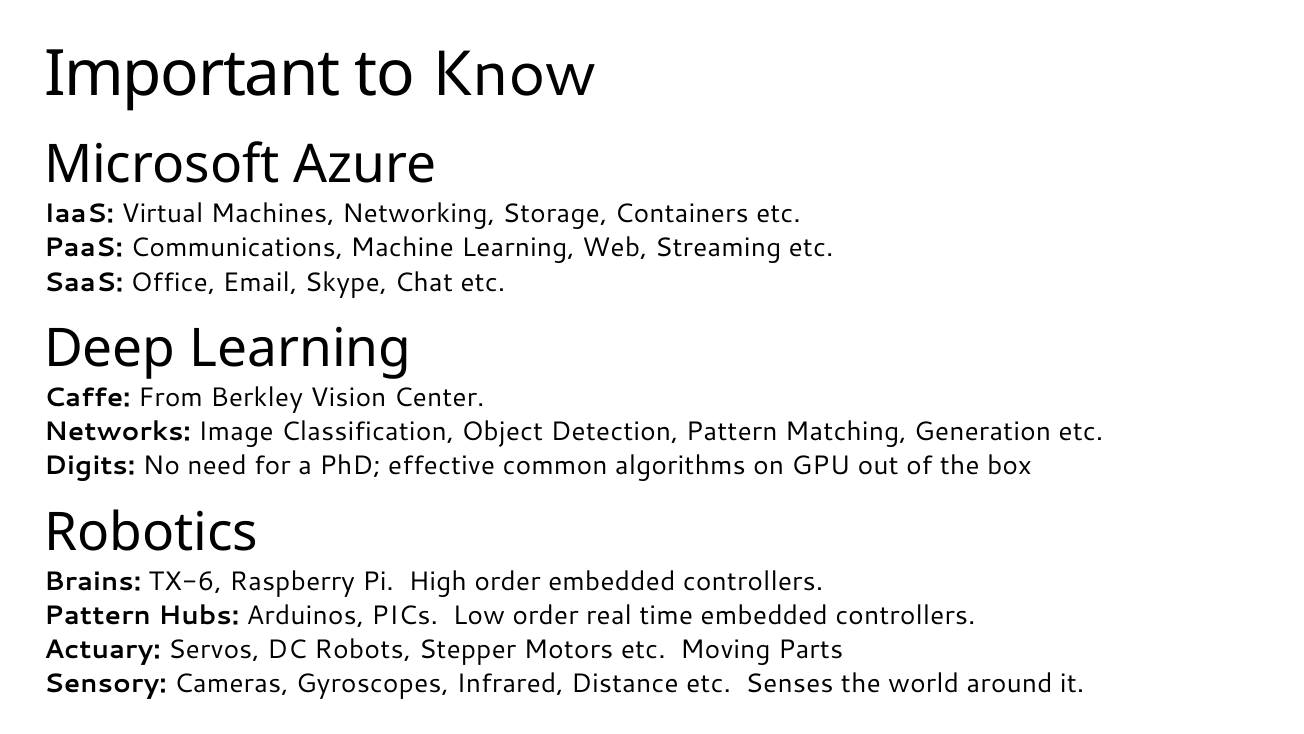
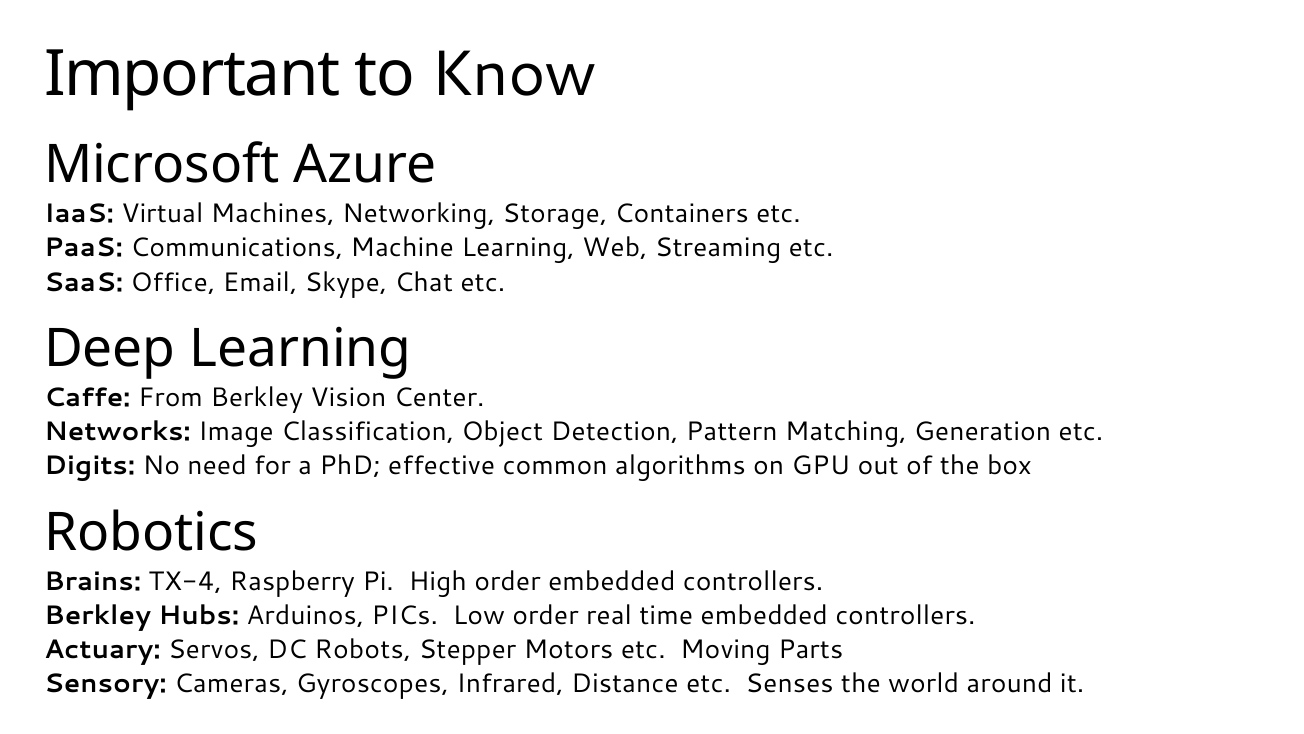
TX-6: TX-6 -> TX-4
Pattern at (98, 615): Pattern -> Berkley
